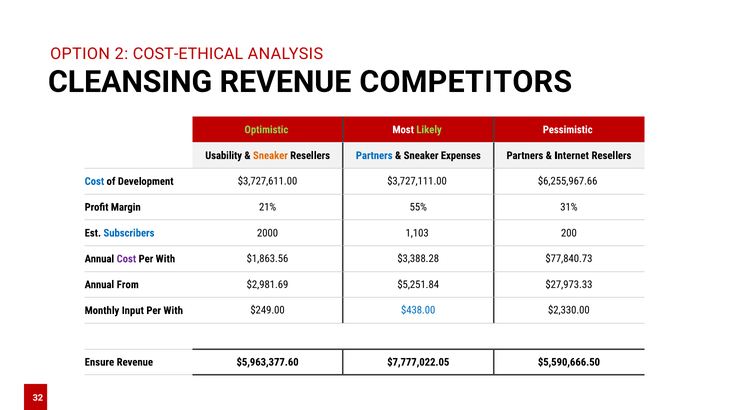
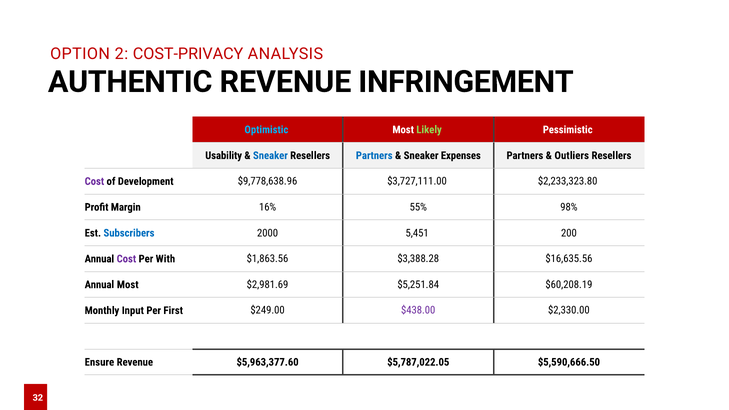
COST-ETHICAL: COST-ETHICAL -> COST-PRIVACY
CLEANSING: CLEANSING -> AUTHENTIC
COMPETITORS: COMPETITORS -> INFRINGEMENT
Optimistic colour: light green -> light blue
Sneaker at (270, 156) colour: orange -> blue
Internet: Internet -> Outliers
Cost at (94, 181) colour: blue -> purple
$3,727,611.00: $3,727,611.00 -> $9,778,638.96
$6,255,967.66: $6,255,967.66 -> $2,233,323.80
21%: 21% -> 16%
31%: 31% -> 98%
1,103: 1,103 -> 5,451
$77,840.73: $77,840.73 -> $16,635.56
Annual From: From -> Most
$27,973.33: $27,973.33 -> $60,208.19
With at (173, 311): With -> First
$438.00 colour: blue -> purple
$7,777,022.05: $7,777,022.05 -> $5,787,022.05
